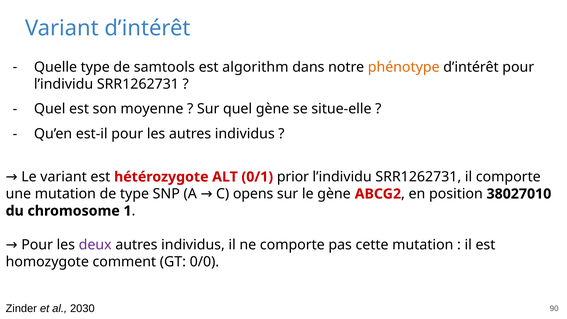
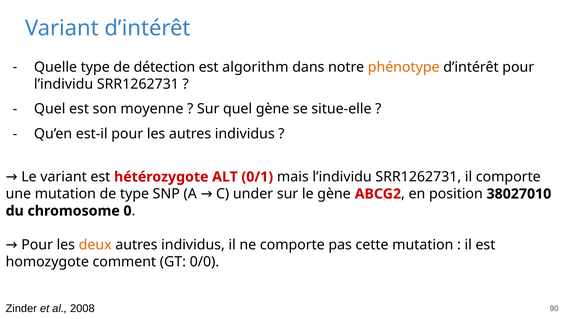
samtools: samtools -> détection
prior: prior -> mais
opens: opens -> under
1: 1 -> 0
deux colour: purple -> orange
2030: 2030 -> 2008
